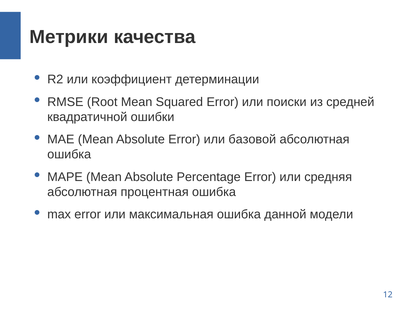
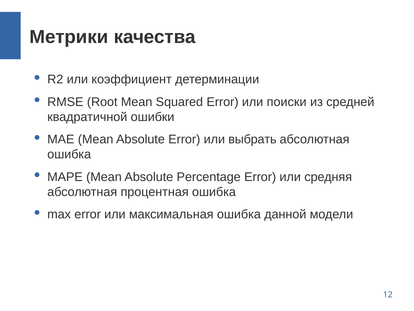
базовой: базовой -> выбрать
